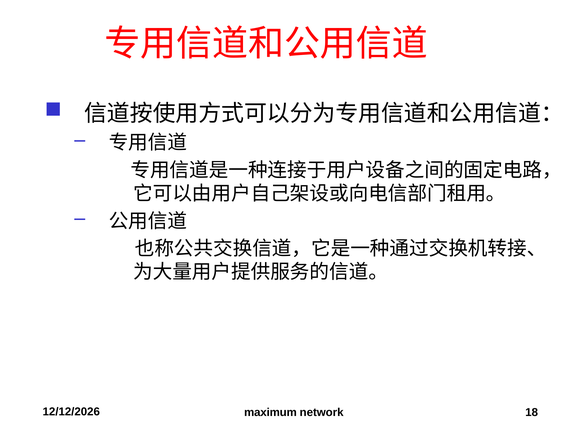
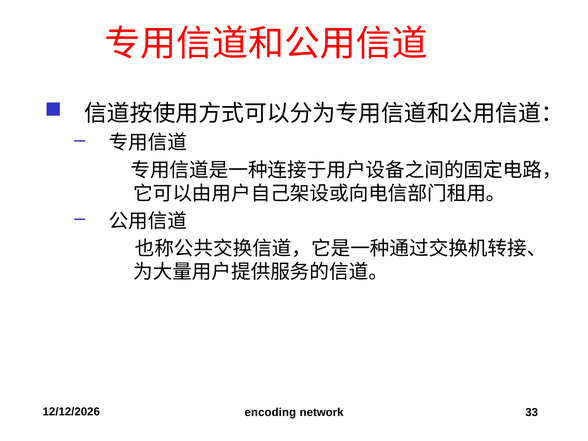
maximum: maximum -> encoding
18: 18 -> 33
